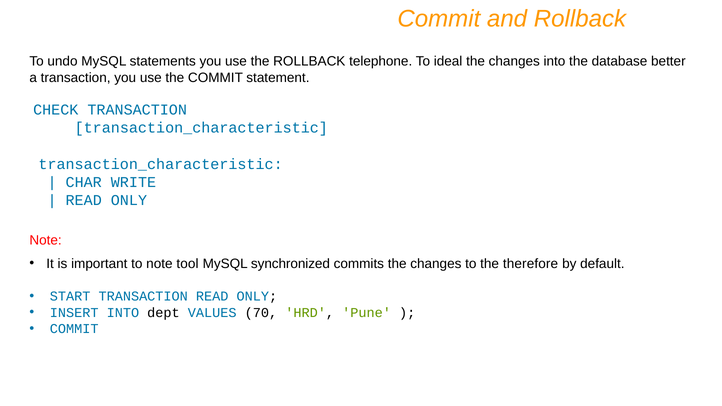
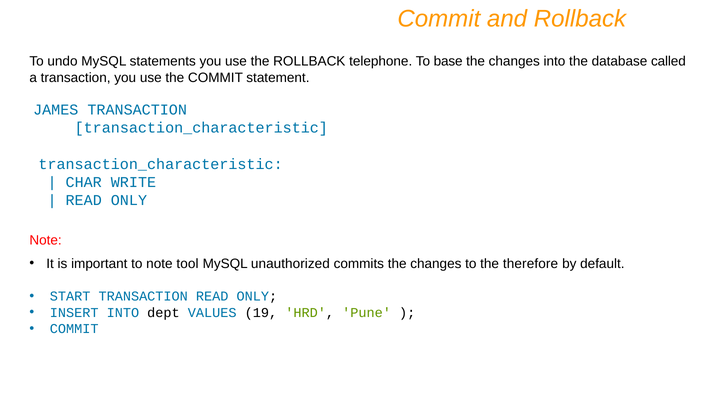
ideal: ideal -> base
better: better -> called
CHECK: CHECK -> JAMES
synchronized: synchronized -> unauthorized
70: 70 -> 19
